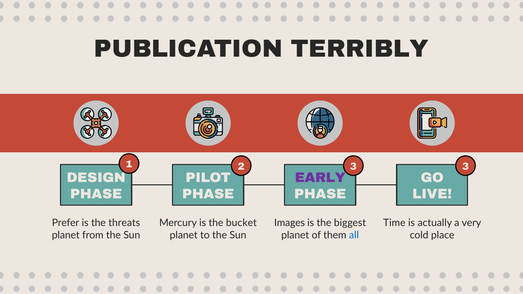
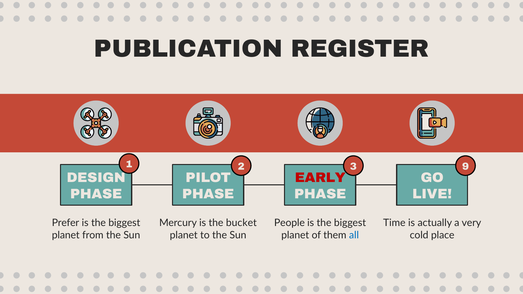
TERRIBLY: TERRIBLY -> REGISTER
3 3: 3 -> 9
EARLY colour: purple -> red
threats at (124, 223): threats -> biggest
Images: Images -> People
